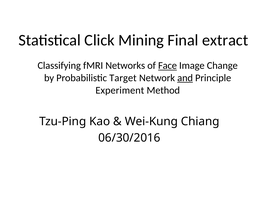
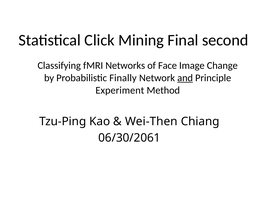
extract: extract -> second
Face underline: present -> none
Target: Target -> Finally
Wei-Kung: Wei-Kung -> Wei-Then
06/30/2016: 06/30/2016 -> 06/30/2061
